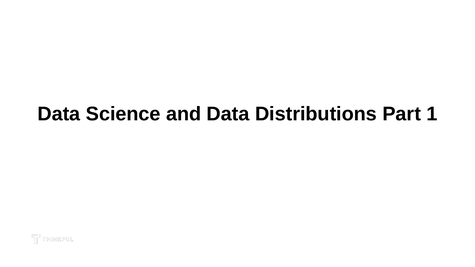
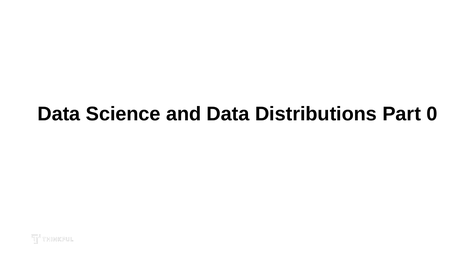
1: 1 -> 0
